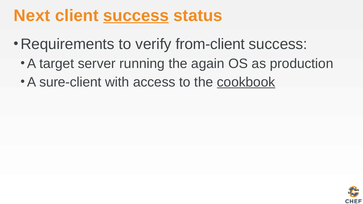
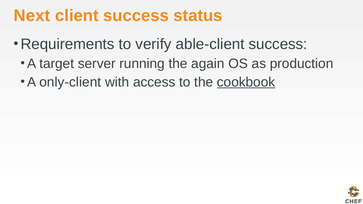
success at (136, 16) underline: present -> none
from-client: from-client -> able-client
sure-client: sure-client -> only-client
